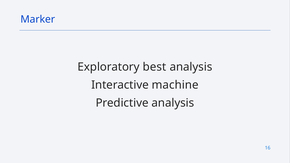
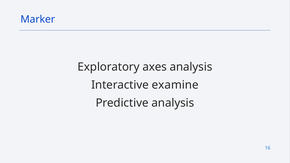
best: best -> axes
machine: machine -> examine
